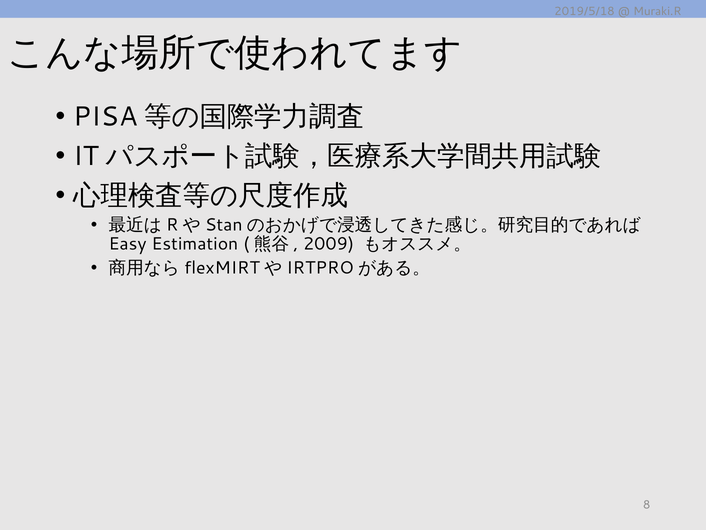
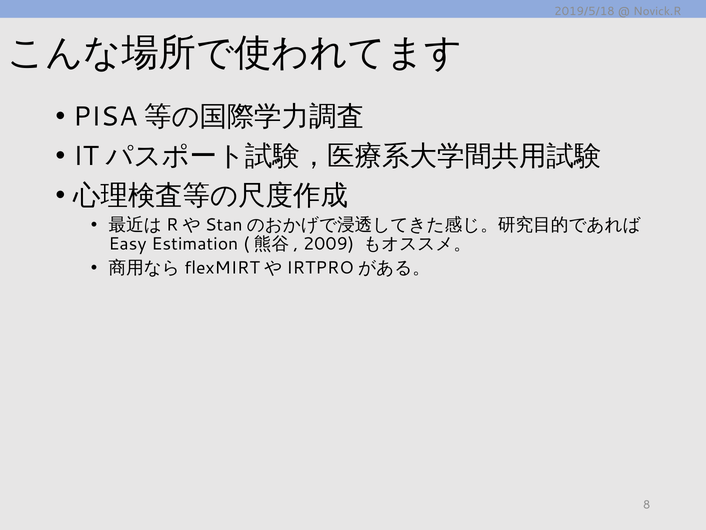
Muraki.R: Muraki.R -> Novick.R
